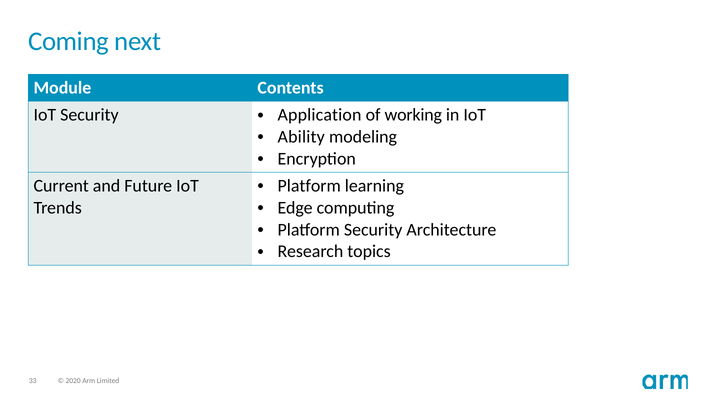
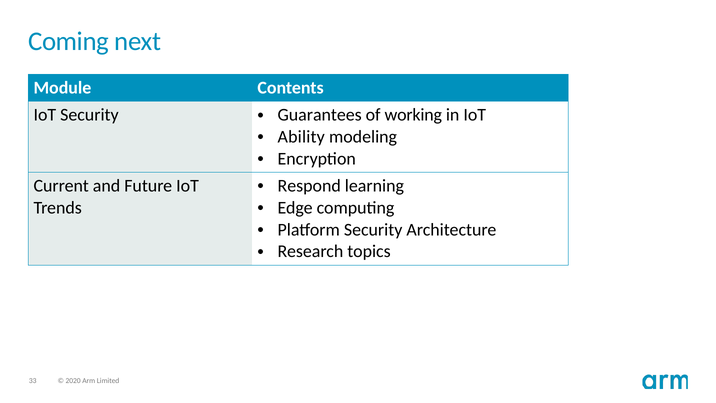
Application: Application -> Guarantees
Platform at (309, 186): Platform -> Respond
